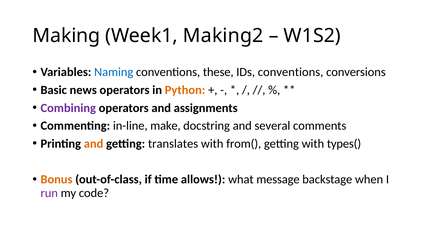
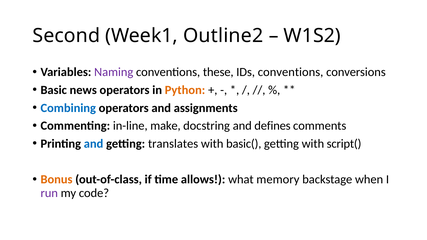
Making: Making -> Second
Making2: Making2 -> Outline2
Naming colour: blue -> purple
Combining colour: purple -> blue
several: several -> defines
and at (94, 144) colour: orange -> blue
from(: from( -> basic(
types(: types( -> script(
message: message -> memory
